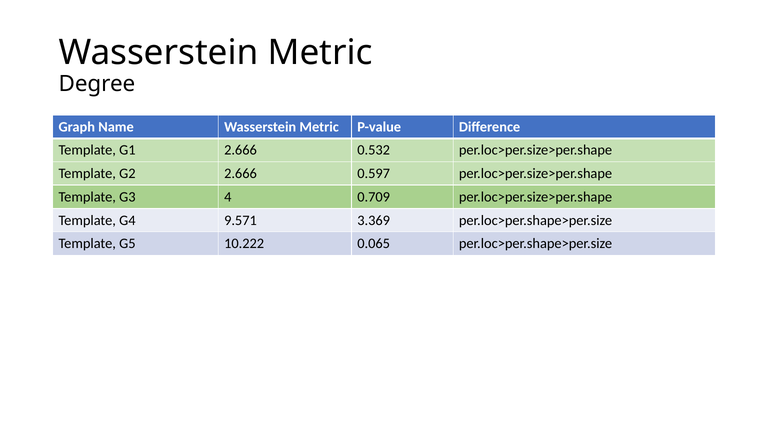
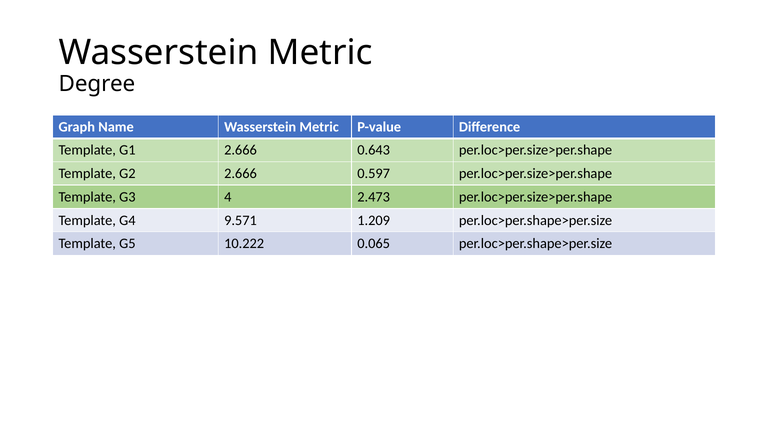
0.532: 0.532 -> 0.643
0.709: 0.709 -> 2.473
3.369: 3.369 -> 1.209
